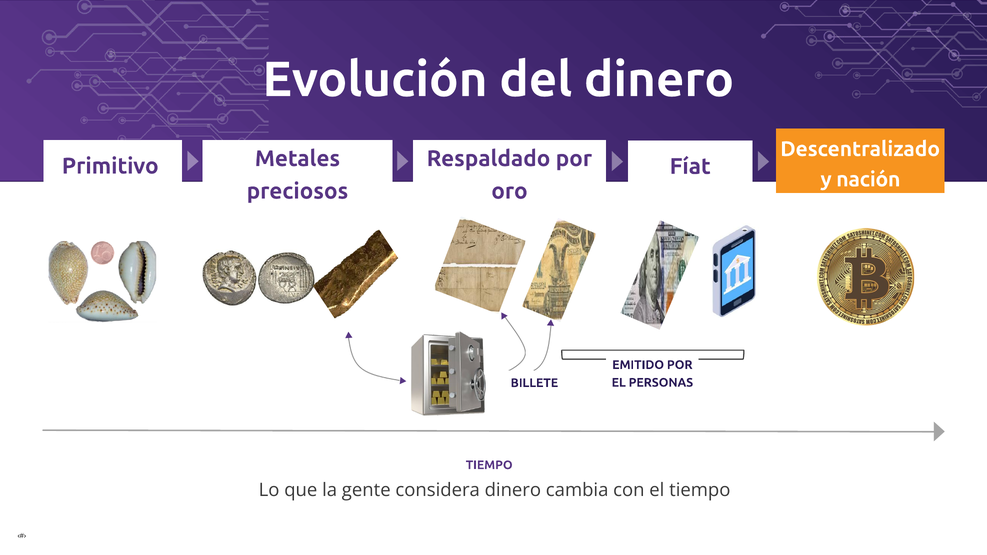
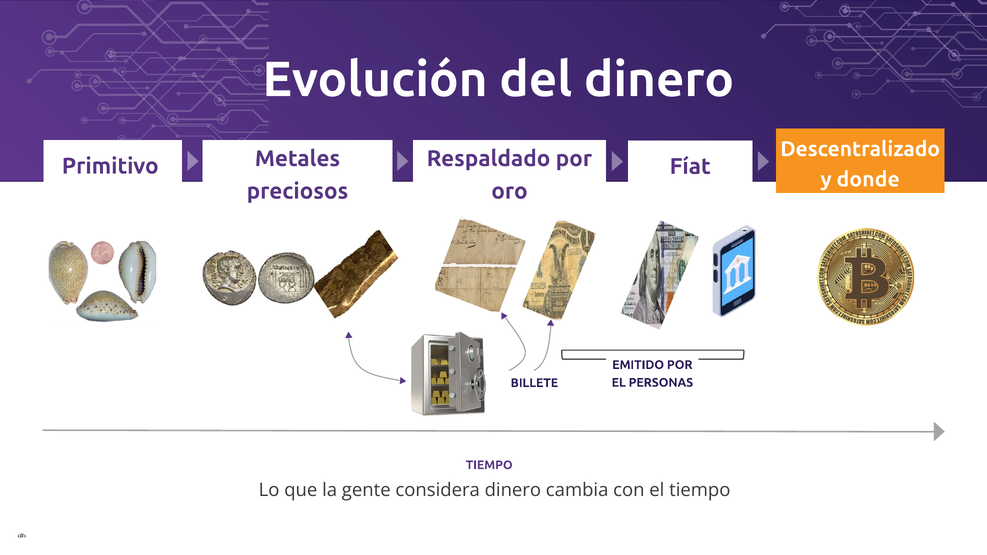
nación: nación -> donde
